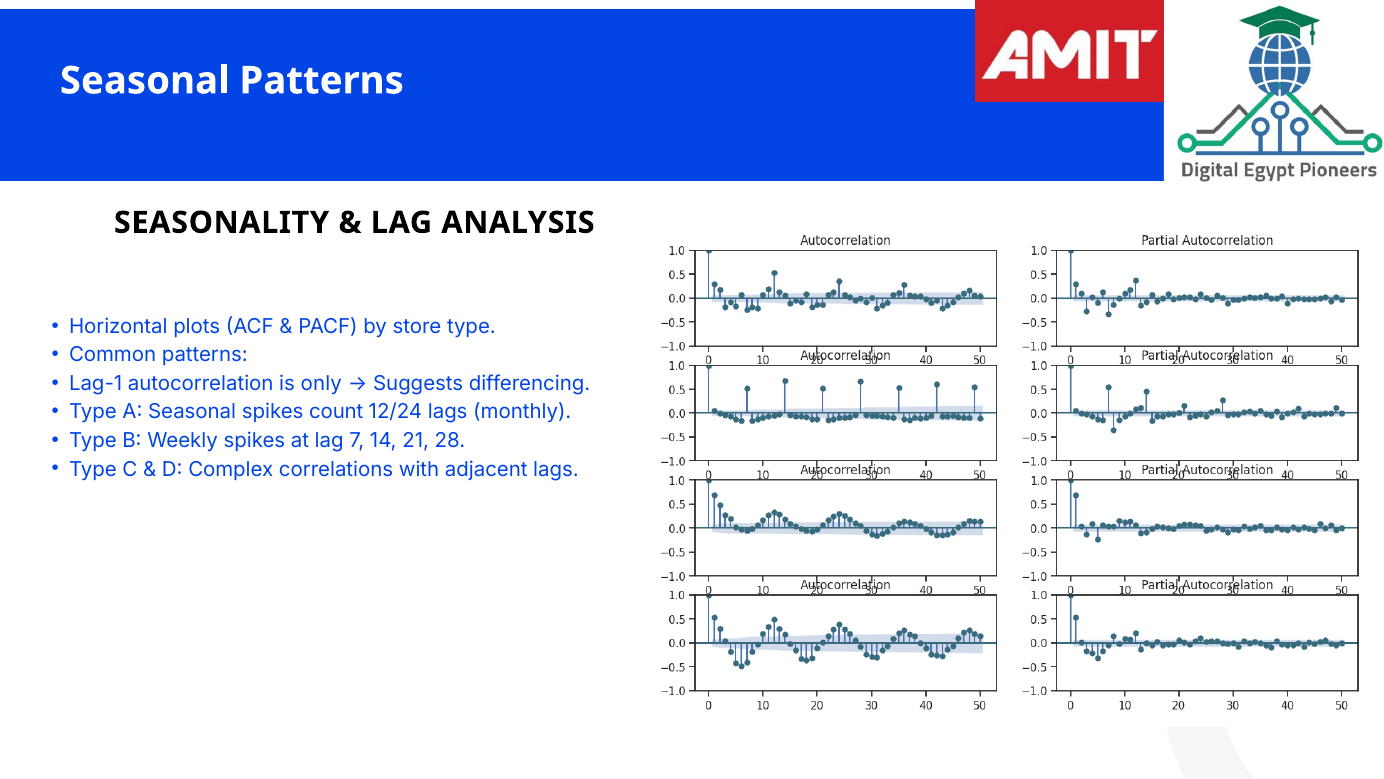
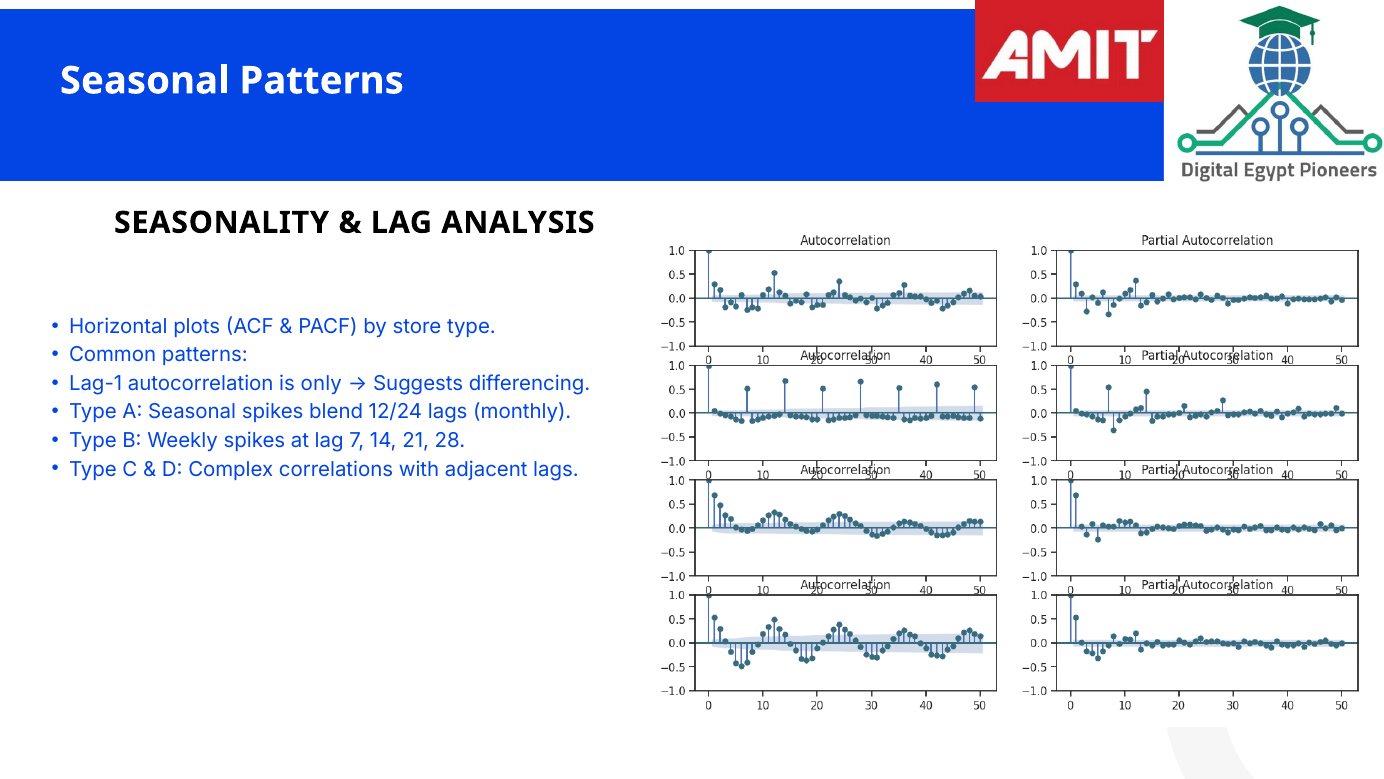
count: count -> blend
